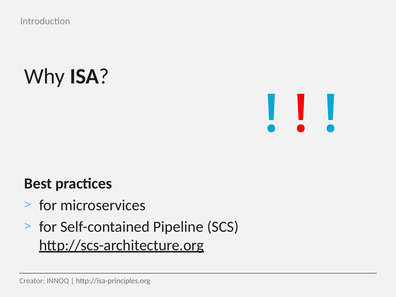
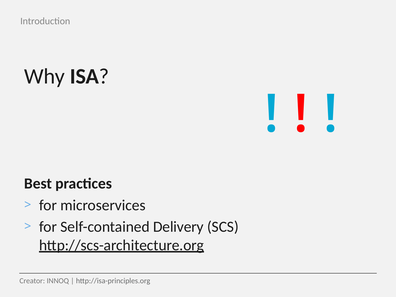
Pipeline: Pipeline -> Delivery
